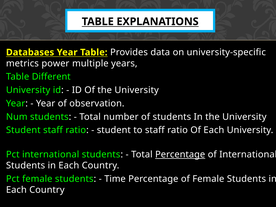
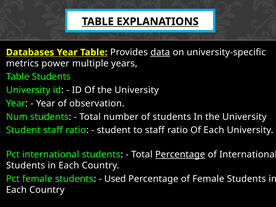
data underline: none -> present
Table Different: Different -> Students
Time: Time -> Used
